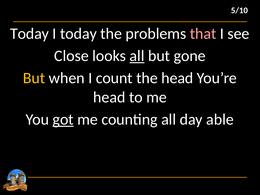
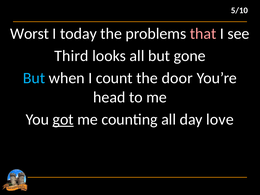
Today at (30, 34): Today -> Worst
Close: Close -> Third
all at (137, 56) underline: present -> none
But at (34, 78) colour: yellow -> light blue
the head: head -> door
able: able -> love
